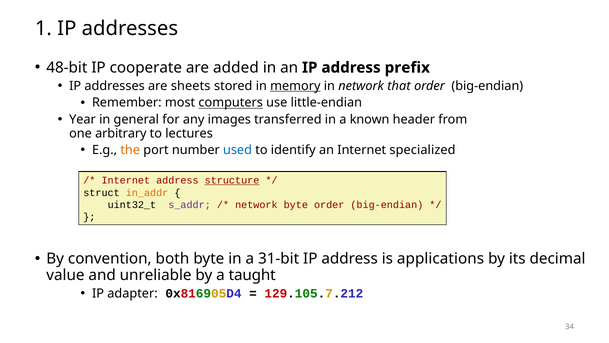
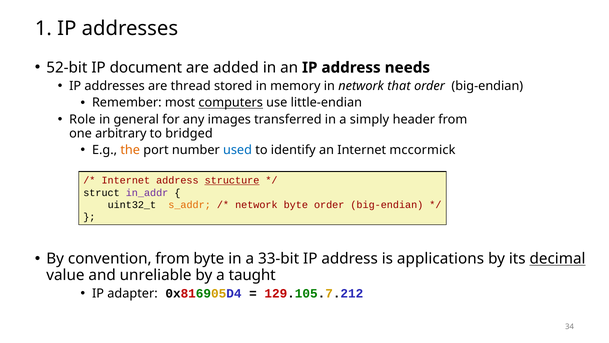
48-bit: 48-bit -> 52-bit
cooperate: cooperate -> document
prefix: prefix -> needs
sheets: sheets -> thread
memory underline: present -> none
Year: Year -> Role
known: known -> simply
lectures: lectures -> bridged
specialized: specialized -> mccormick
in_addr colour: orange -> purple
s_addr colour: purple -> orange
convention both: both -> from
31-bit: 31-bit -> 33-bit
decimal underline: none -> present
